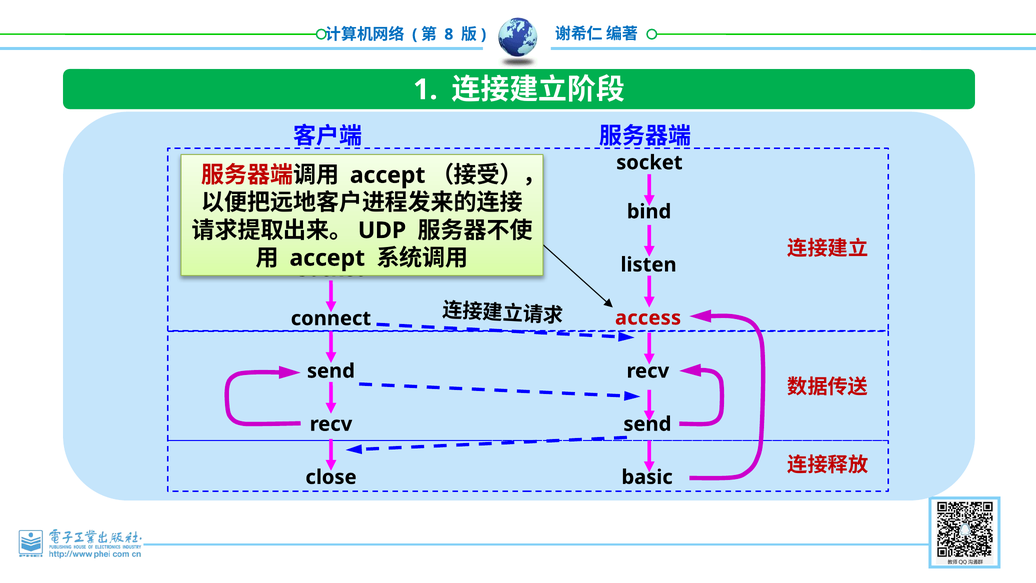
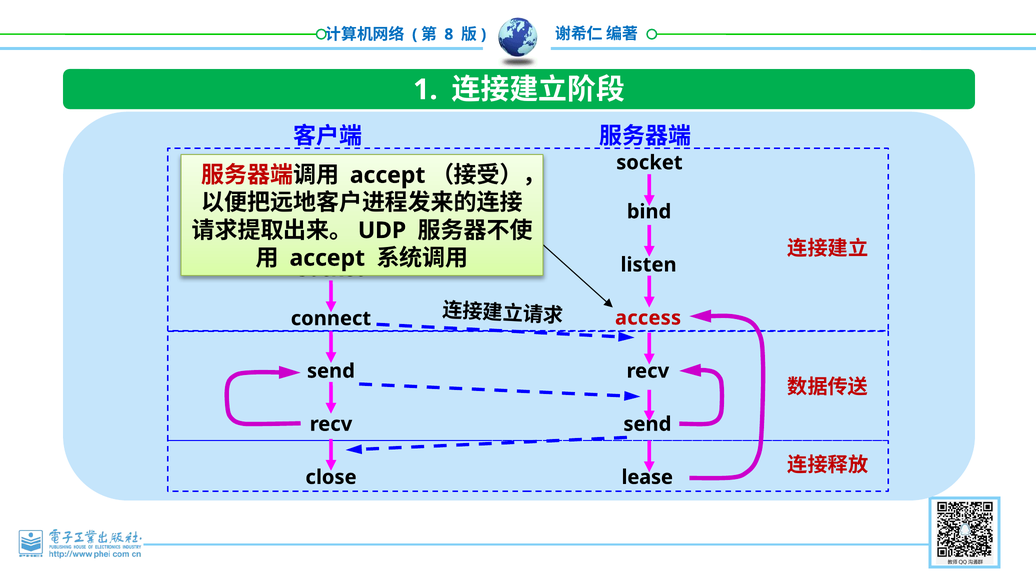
basic: basic -> lease
